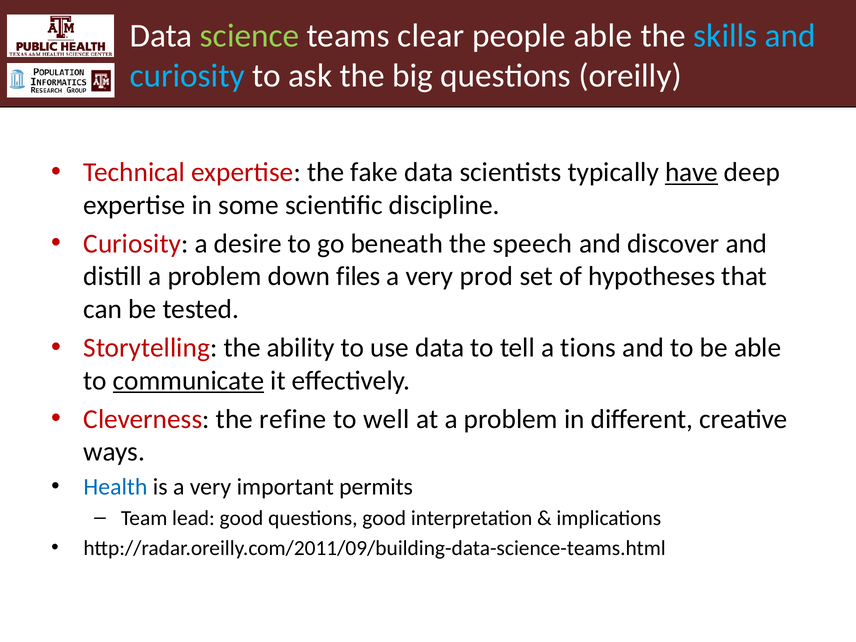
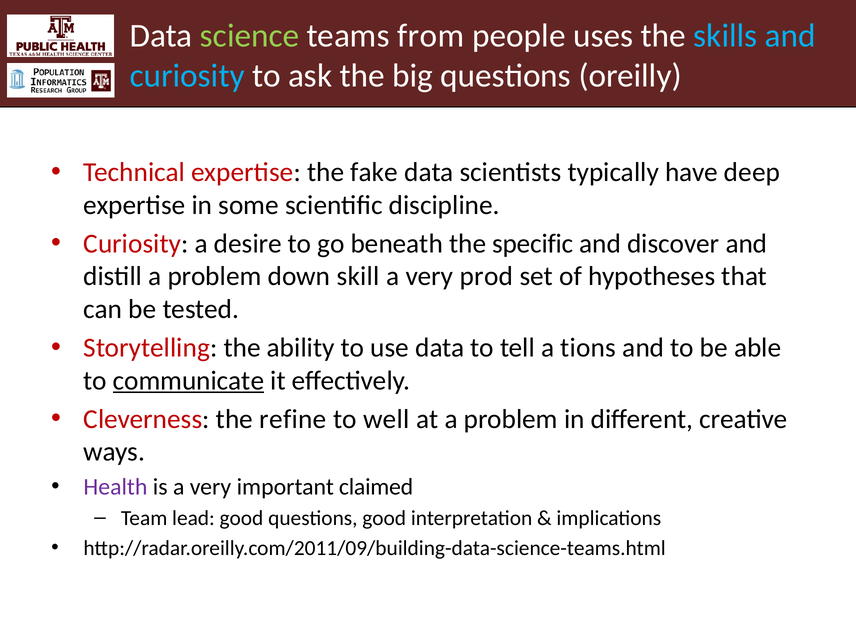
clear: clear -> from
people able: able -> uses
have underline: present -> none
speech: speech -> specific
files: files -> skill
Health colour: blue -> purple
permits: permits -> claimed
